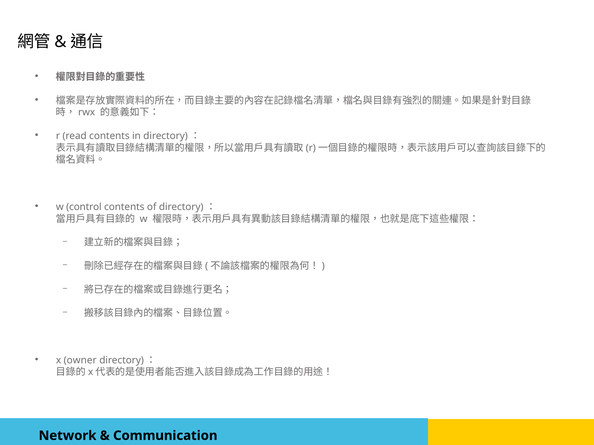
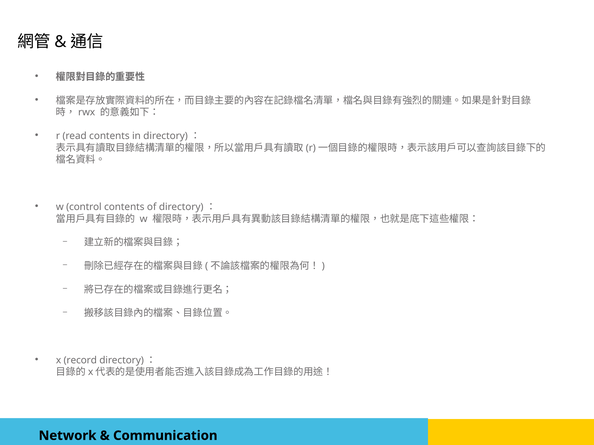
owner: owner -> record
